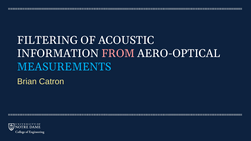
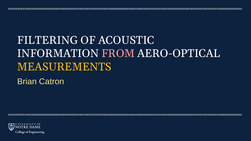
MEASUREMENTS colour: light blue -> yellow
